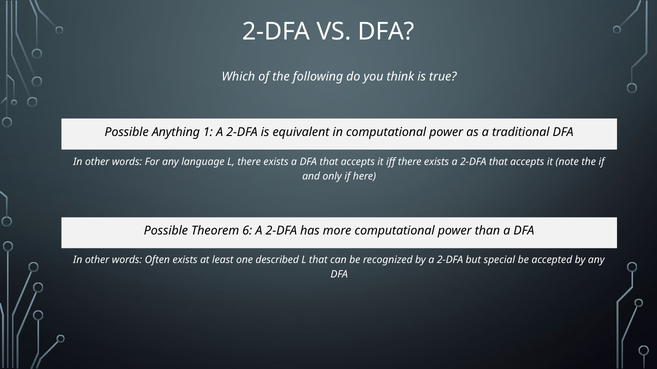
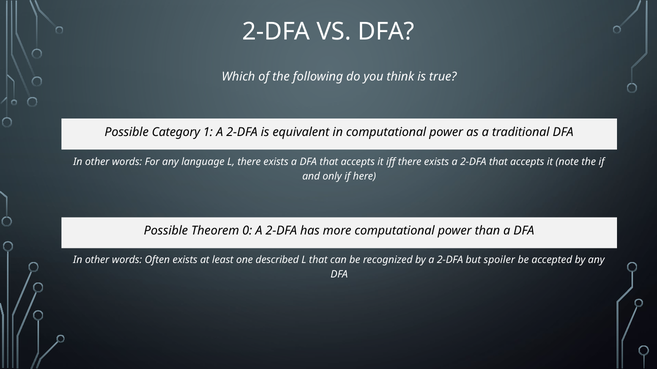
Anything: Anything -> Category
6: 6 -> 0
special: special -> spoiler
